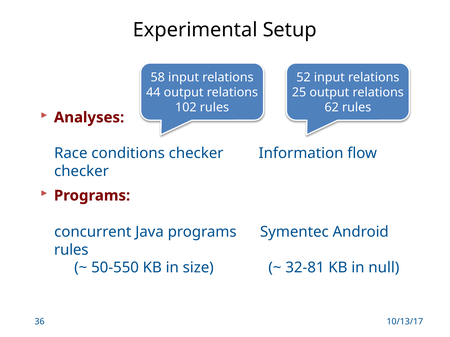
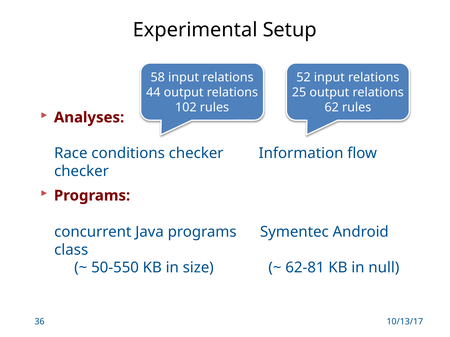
rules at (71, 250): rules -> class
32-81: 32-81 -> 62-81
